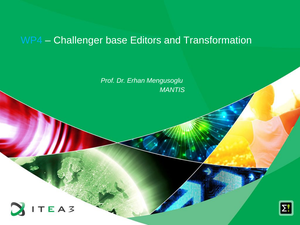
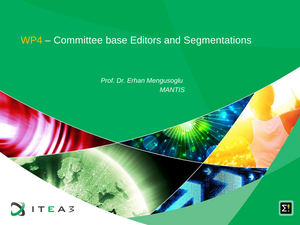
WP4 colour: light blue -> yellow
Challenger: Challenger -> Committee
Transformation: Transformation -> Segmentations
